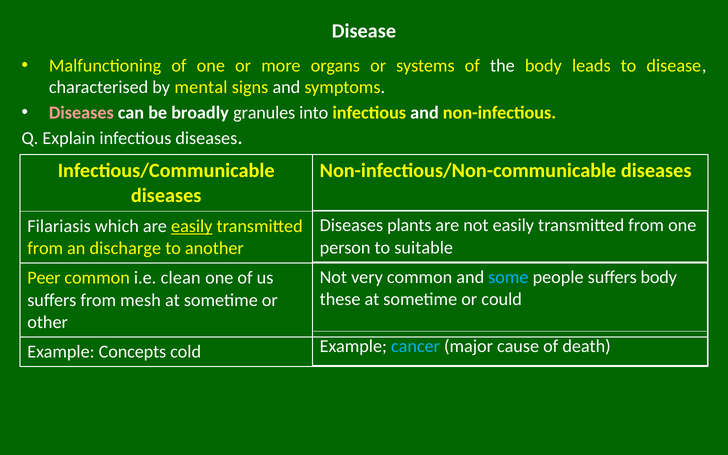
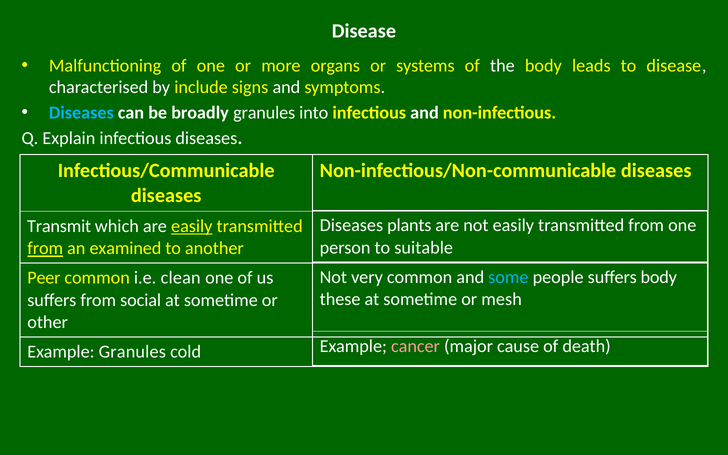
mental: mental -> include
Diseases at (81, 113) colour: pink -> light blue
Filariasis: Filariasis -> Transmit
from at (45, 248) underline: none -> present
discharge: discharge -> examined
could: could -> mesh
mesh: mesh -> social
cancer colour: light blue -> pink
Example Concepts: Concepts -> Granules
